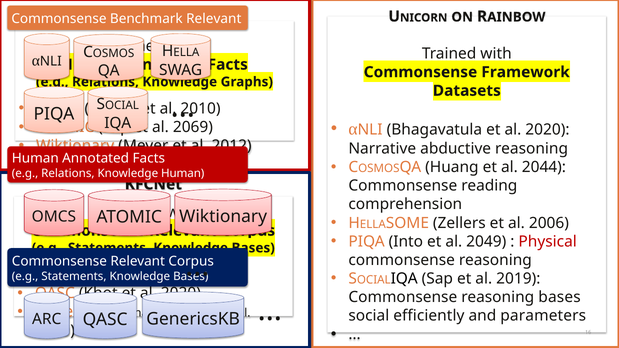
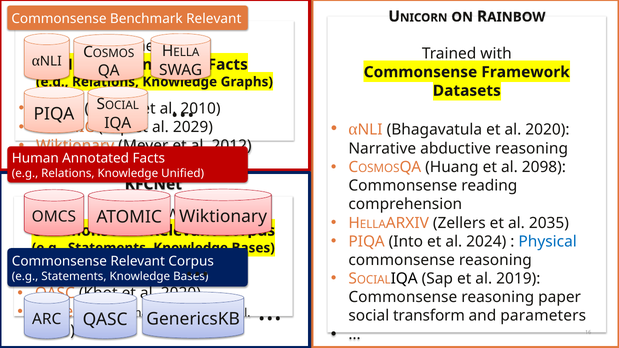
2069: 2069 -> 2029
2044: 2044 -> 2098
Human at (183, 173): Human -> Unified
SOME at (407, 223): SOME -> ARXIV
2006: 2006 -> 2035
2049: 2049 -> 2024
Physical colour: red -> blue
reasoning bases: bases -> paper
efficiently: efficiently -> transform
